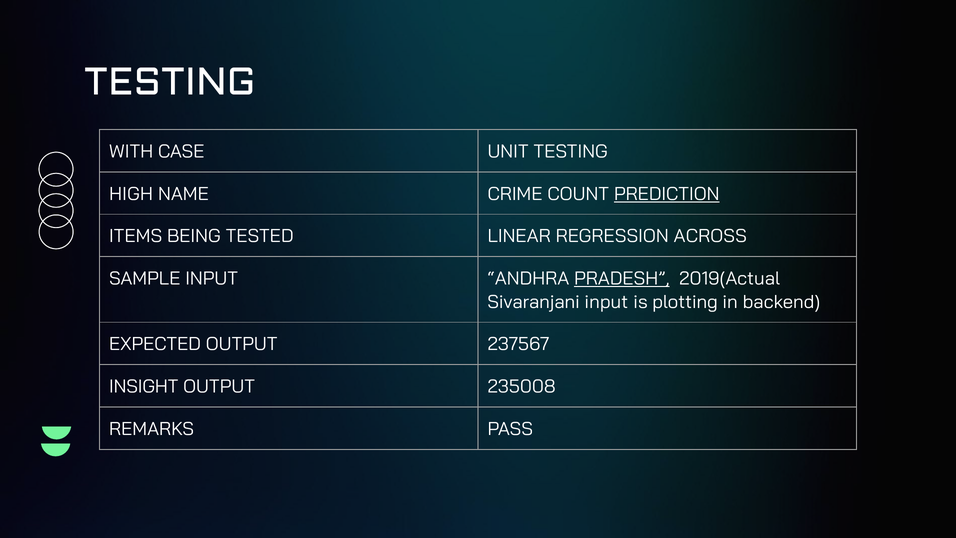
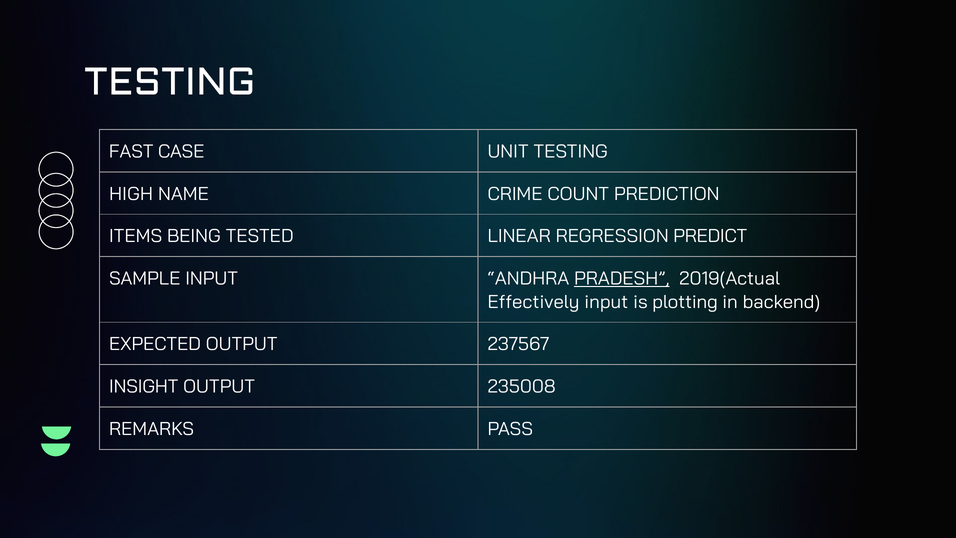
WITH: WITH -> FAST
PREDICTION underline: present -> none
ACROSS: ACROSS -> PREDICT
Sivaranjani: Sivaranjani -> Effectively
